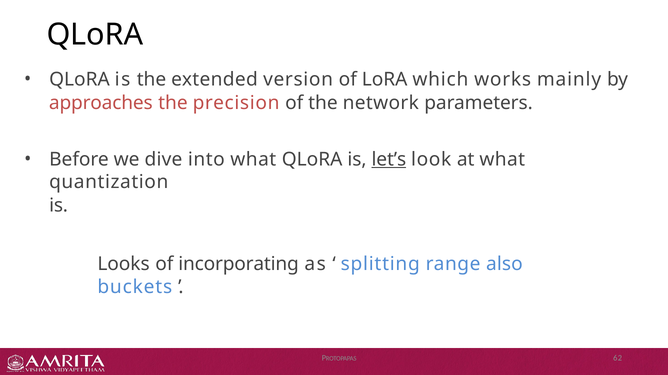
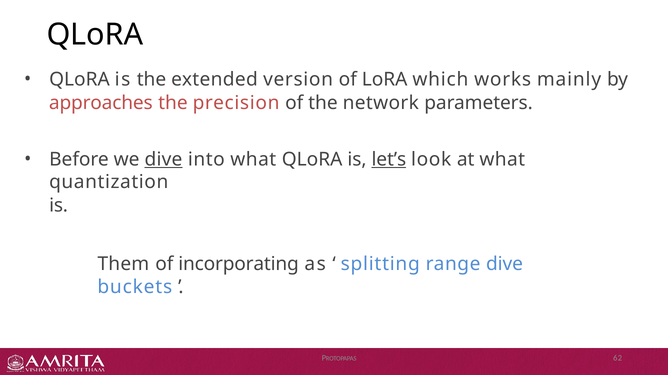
dive at (163, 160) underline: none -> present
Looks: Looks -> Them
range also: also -> dive
